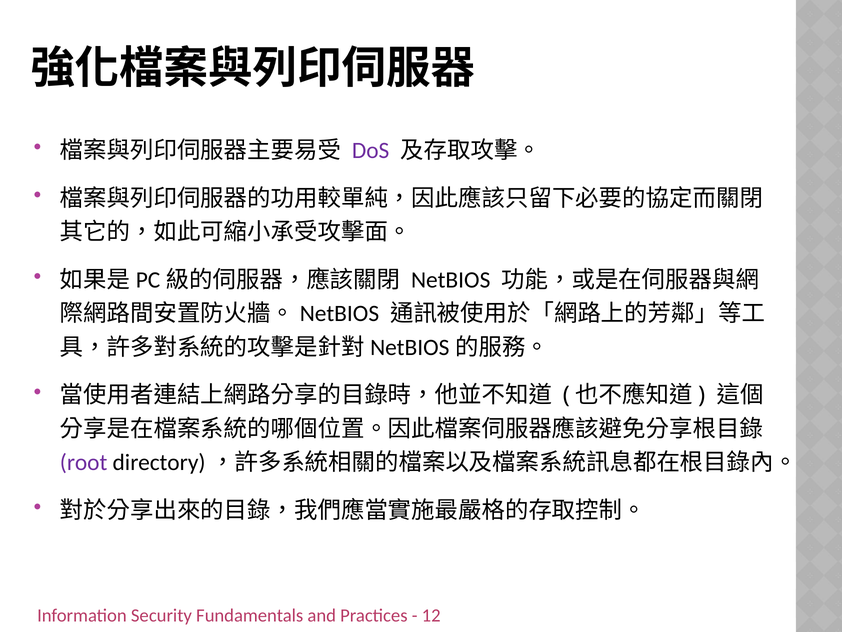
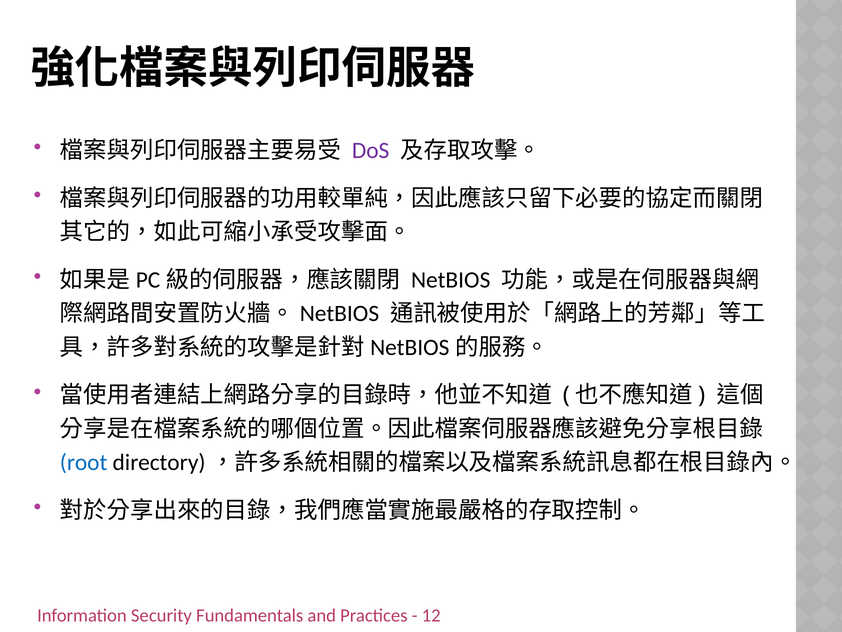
root colour: purple -> blue
